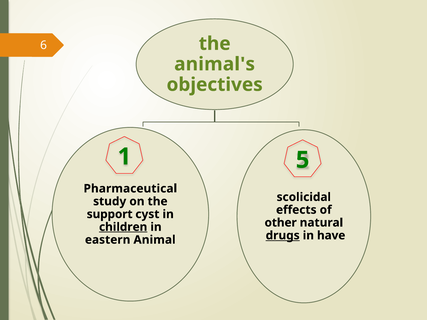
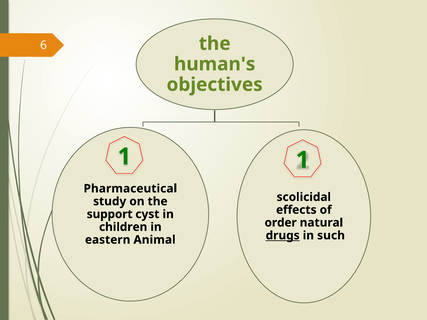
animal's: animal's -> human's
1 5: 5 -> 1
other: other -> order
children underline: present -> none
have: have -> such
